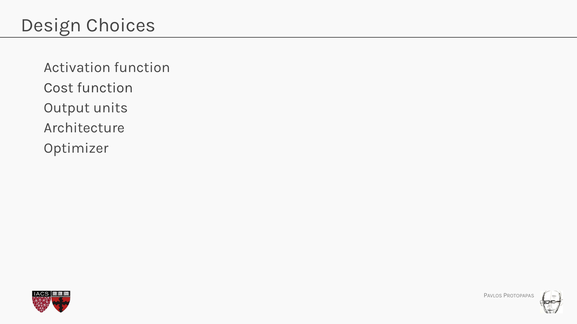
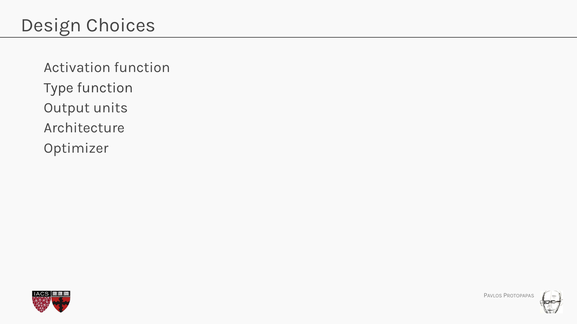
Cost: Cost -> Type
